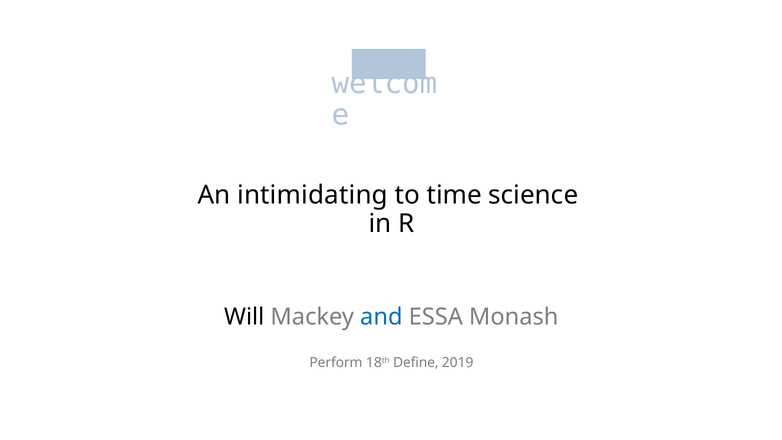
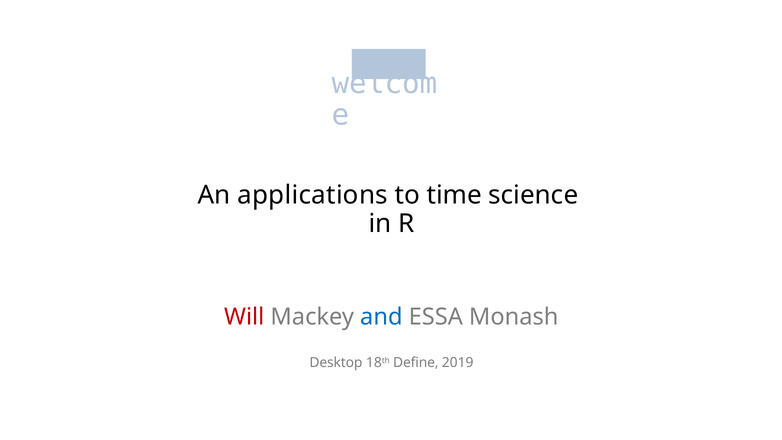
intimidating: intimidating -> applications
Will colour: black -> red
Perform: Perform -> Desktop
